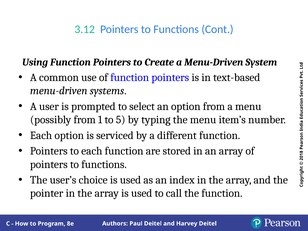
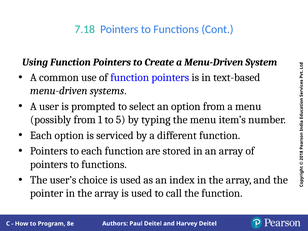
3.12: 3.12 -> 7.18
